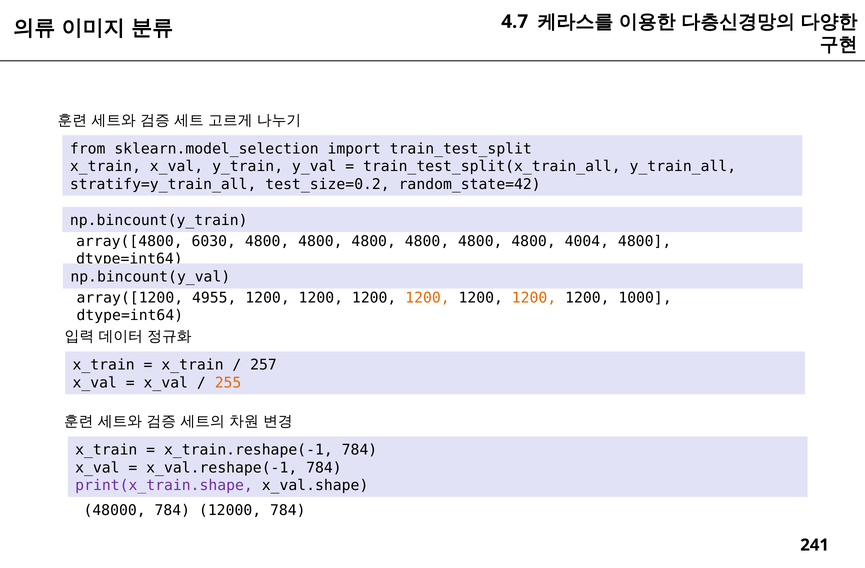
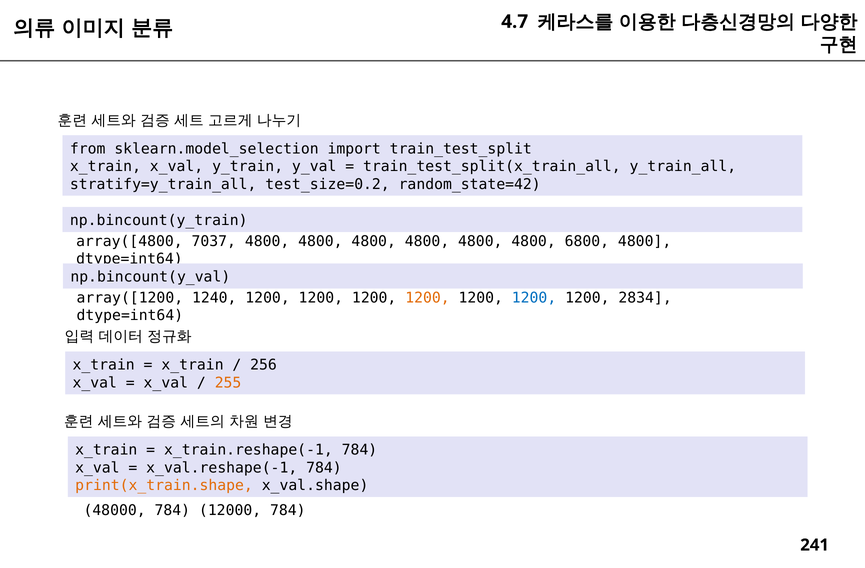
6030: 6030 -> 7037
4004: 4004 -> 6800
4955: 4955 -> 1240
1200 at (534, 298) colour: orange -> blue
1000: 1000 -> 2834
257: 257 -> 256
print(x_train.shape colour: purple -> orange
